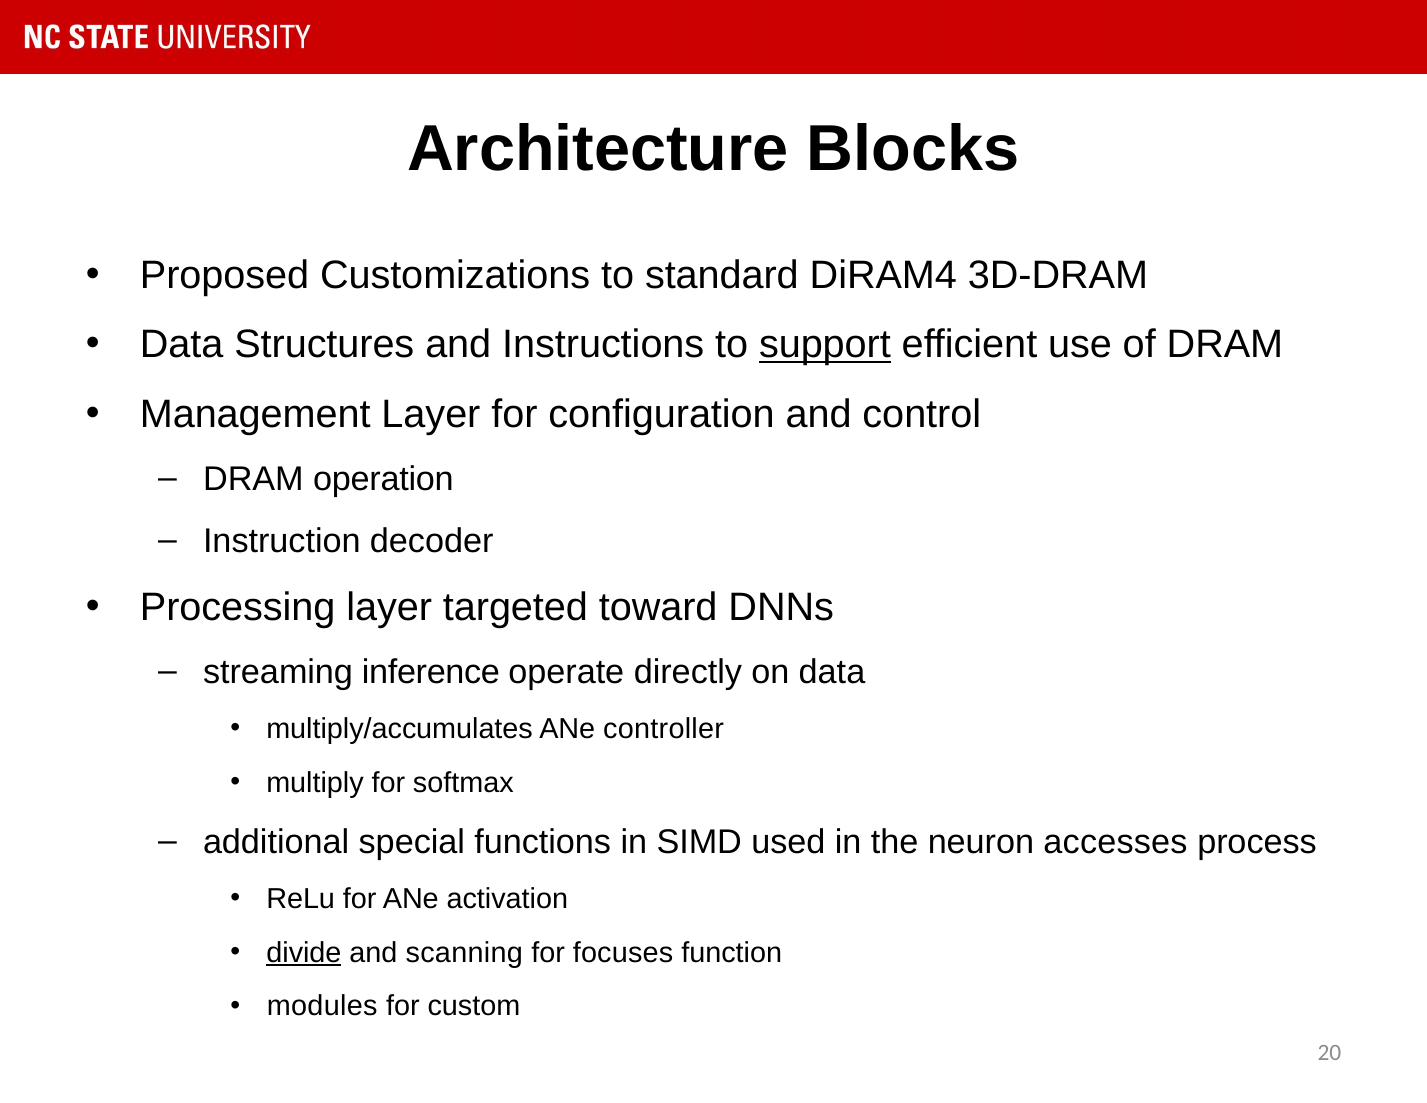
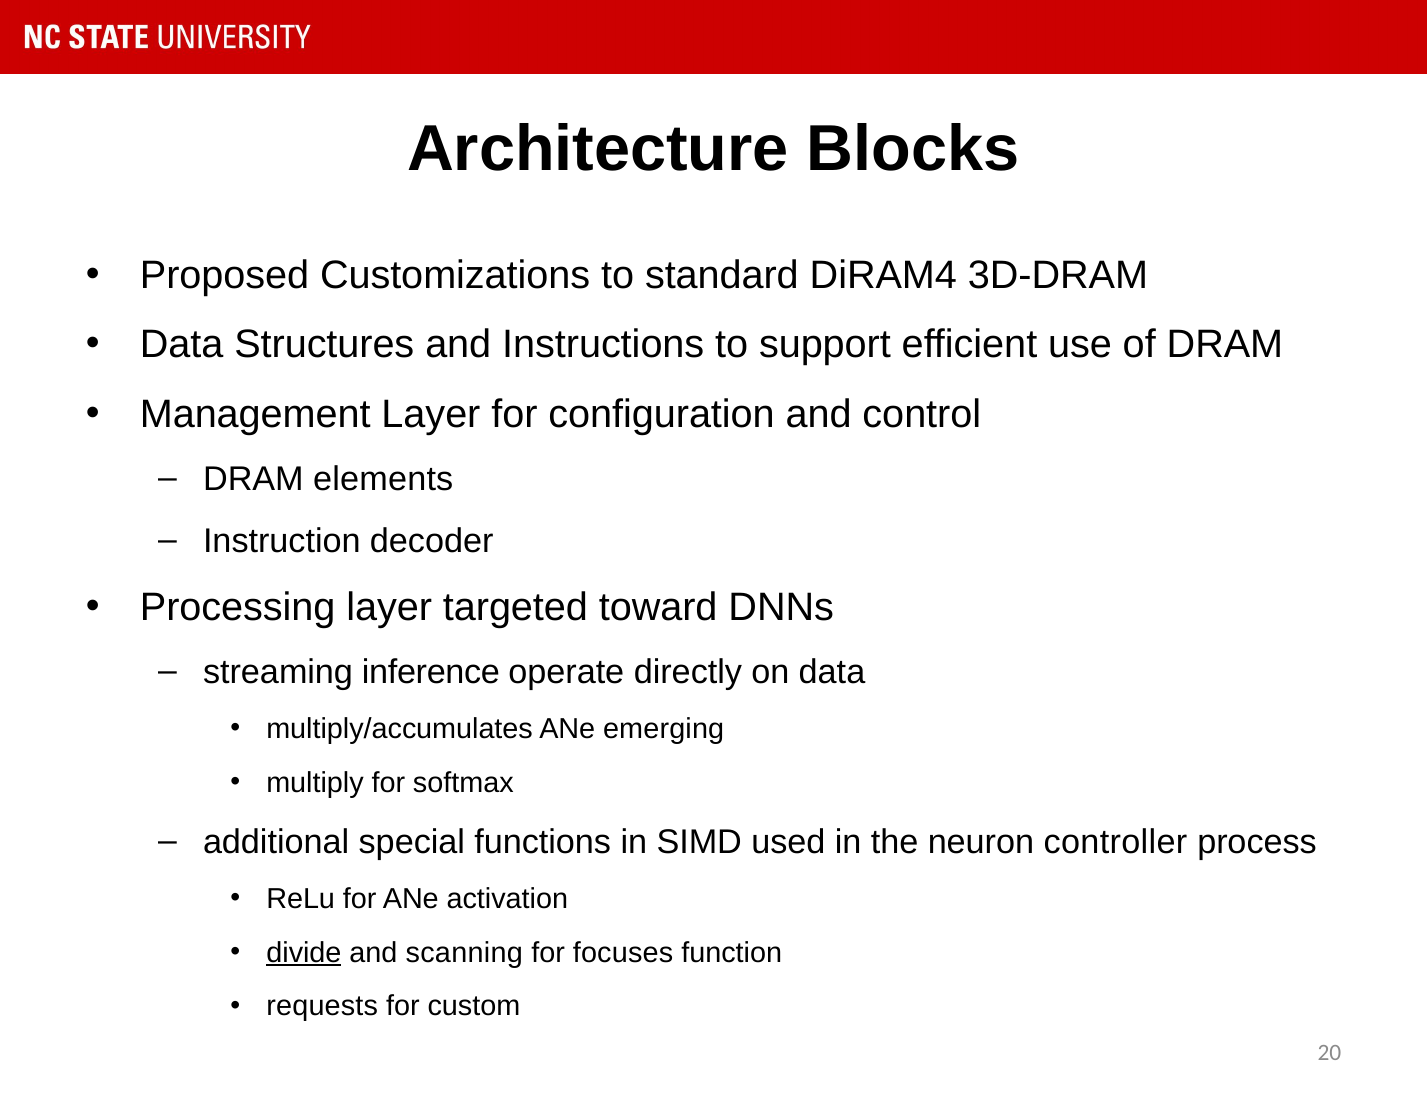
support underline: present -> none
operation: operation -> elements
controller: controller -> emerging
accesses: accesses -> controller
modules: modules -> requests
